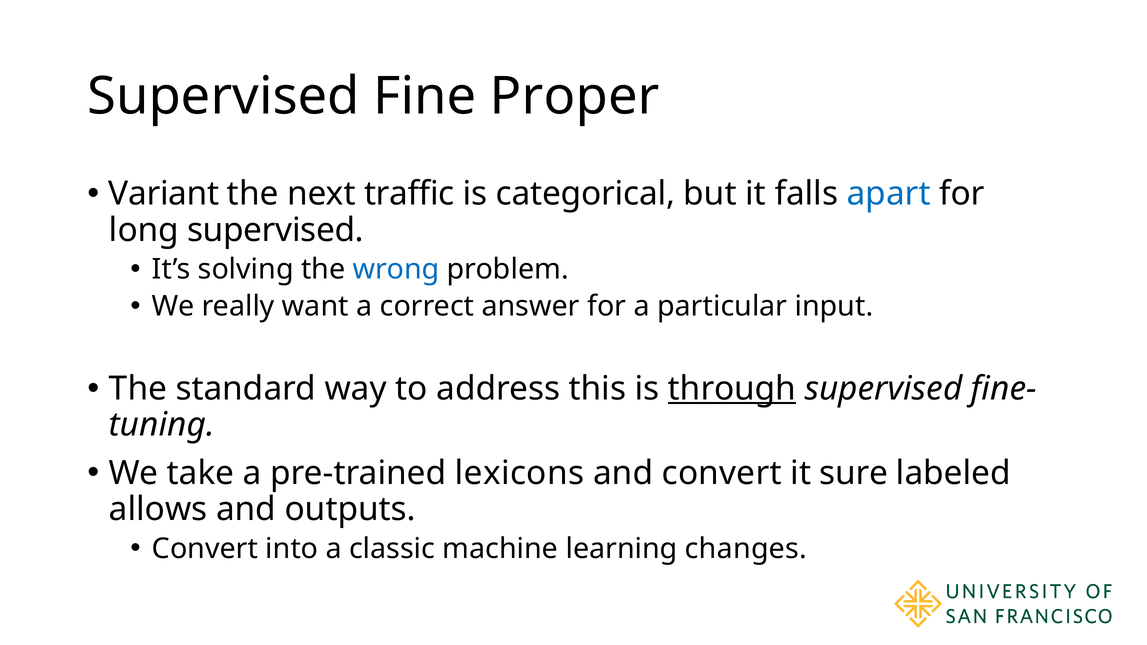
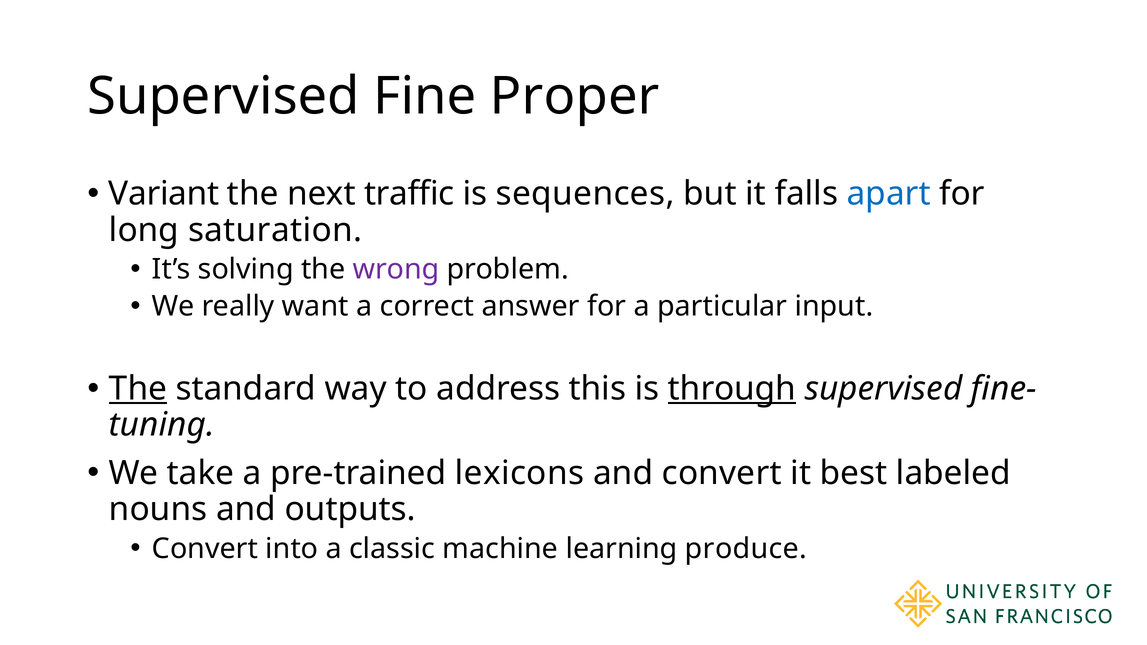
categorical: categorical -> sequences
long supervised: supervised -> saturation
wrong colour: blue -> purple
The at (138, 389) underline: none -> present
sure: sure -> best
allows: allows -> nouns
changes: changes -> produce
